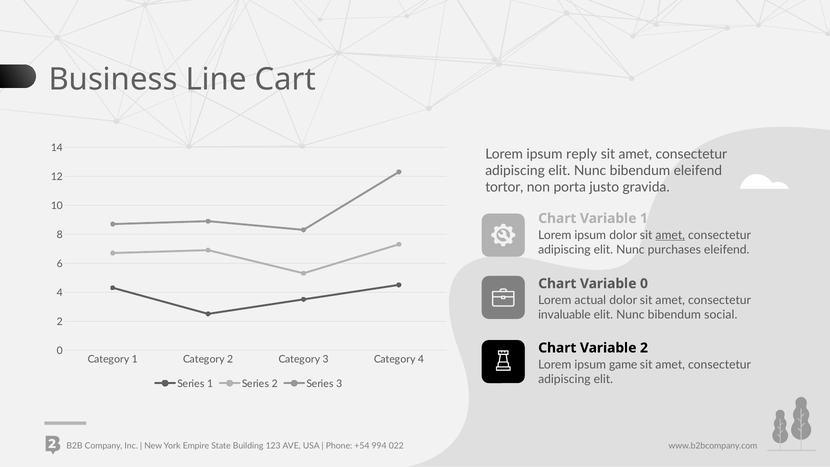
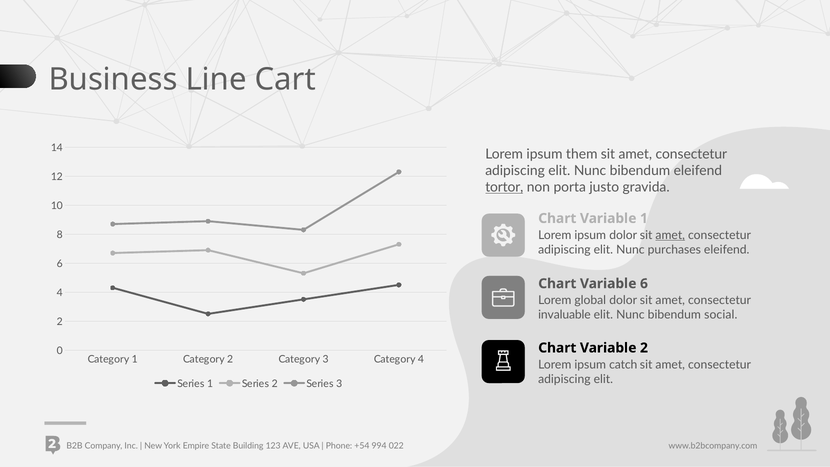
reply: reply -> them
tortor underline: none -> present
Variable 0: 0 -> 6
actual: actual -> global
game: game -> catch
